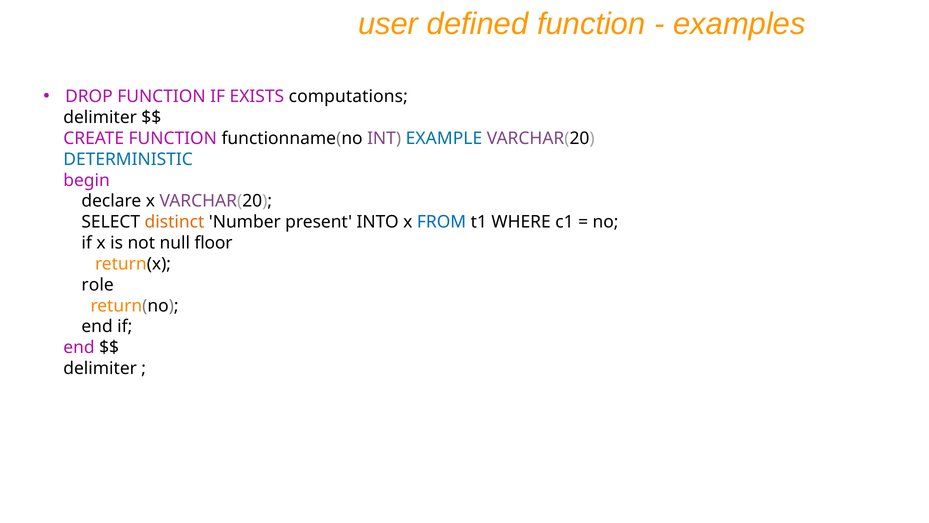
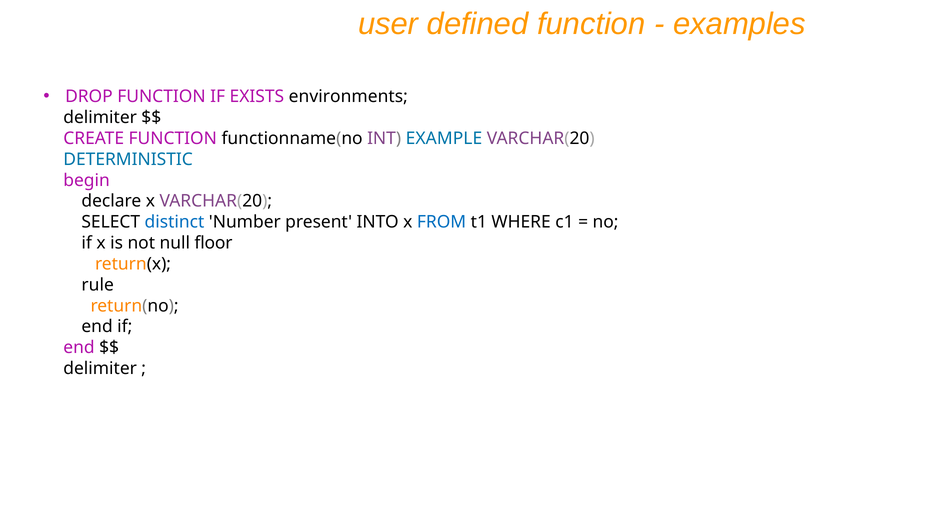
computations: computations -> environments
distinct colour: orange -> blue
role: role -> rule
